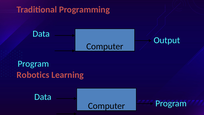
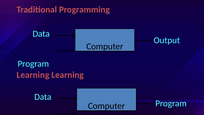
Robotics at (33, 75): Robotics -> Learning
